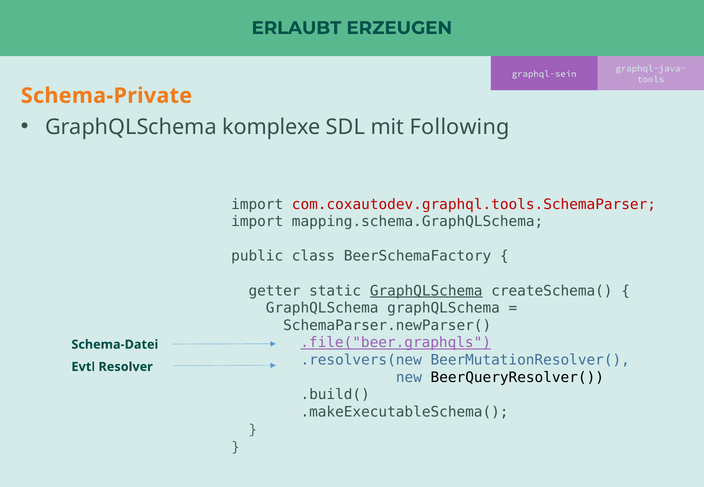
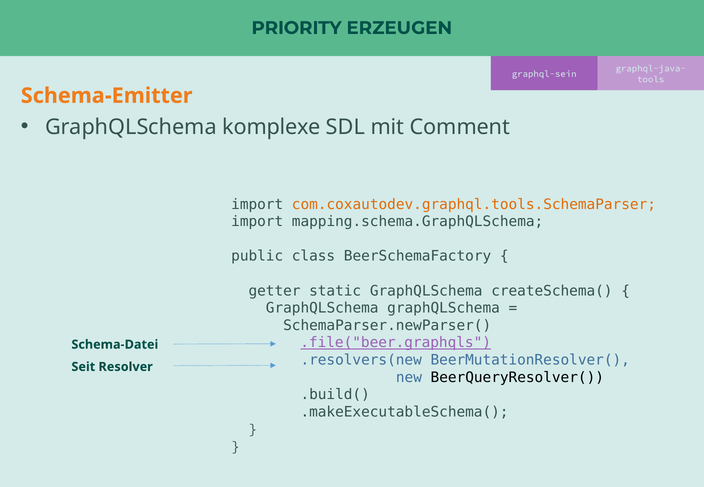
ERLAUBT: ERLAUBT -> PRIORITY
Schema-Private: Schema-Private -> Schema-Emitter
Following: Following -> Comment
com.coxautodev.graphql.tools.SchemaParser colour: red -> orange
GraphQLSchema at (426, 291) underline: present -> none
Evtl: Evtl -> Seit
